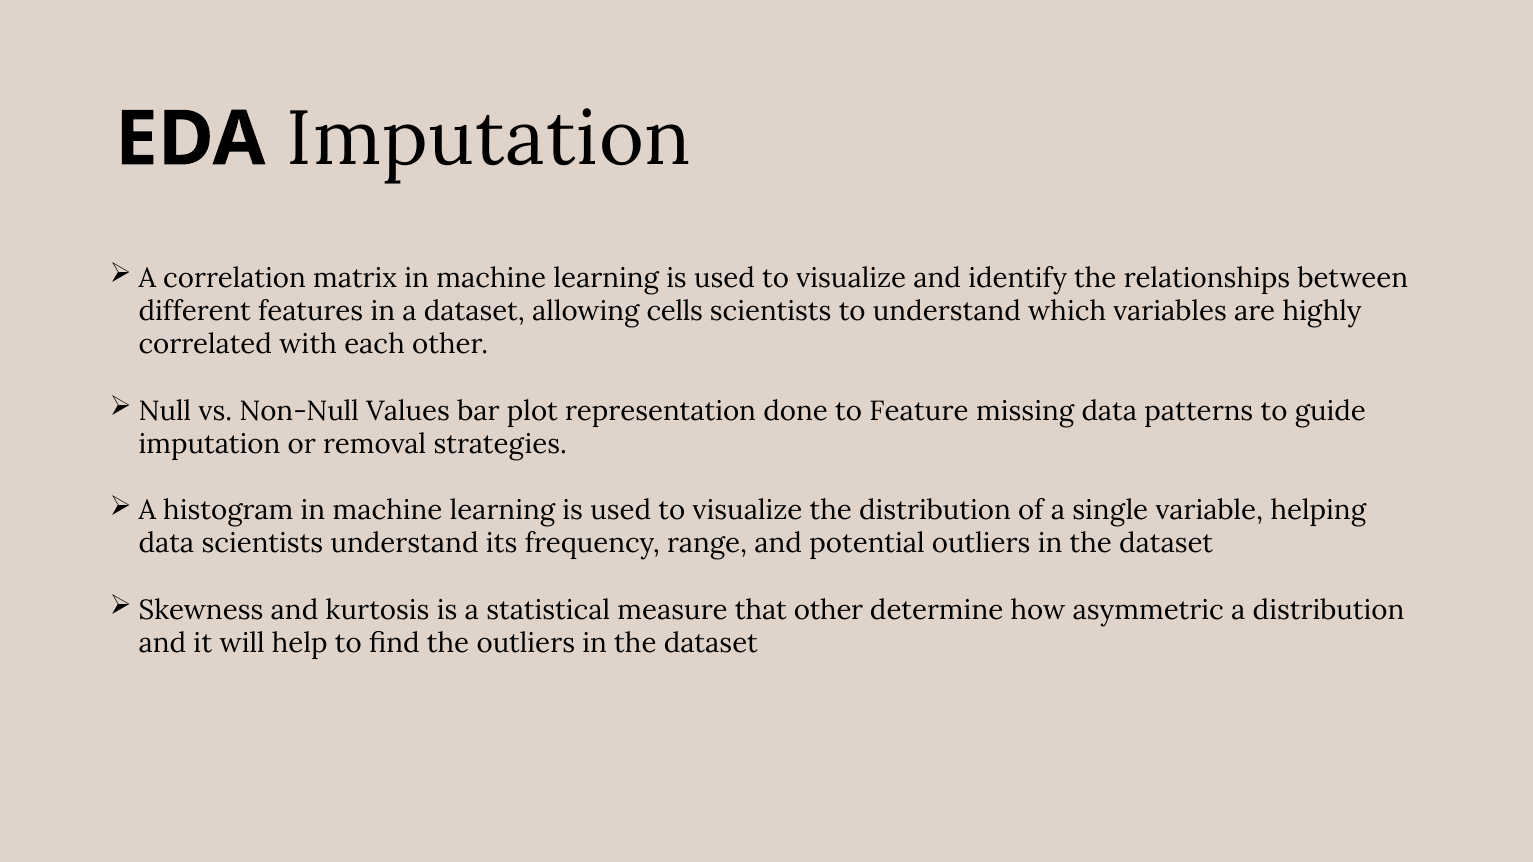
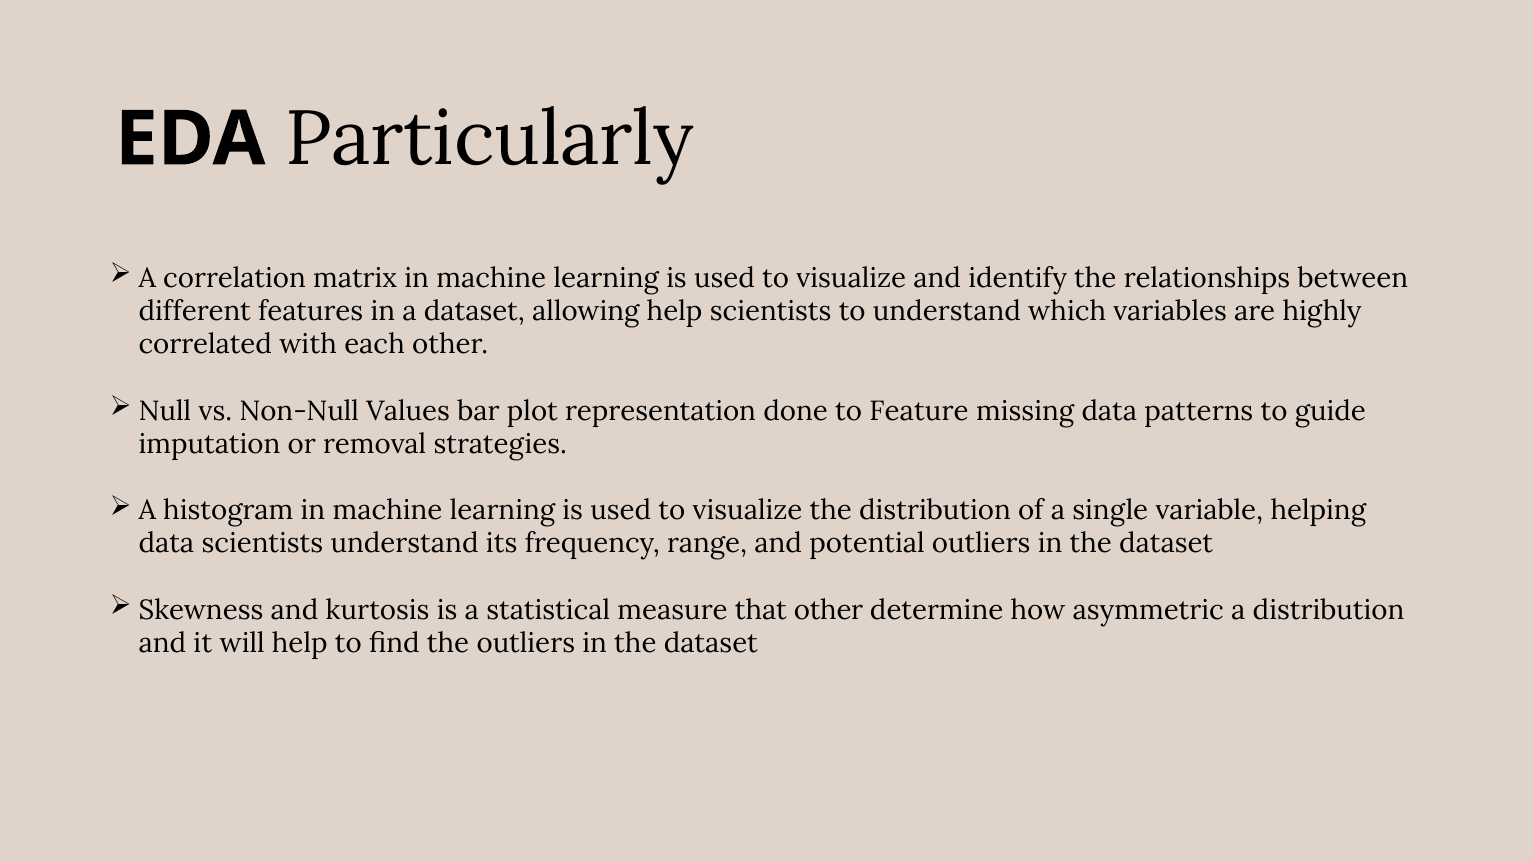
EDA Imputation: Imputation -> Particularly
allowing cells: cells -> help
